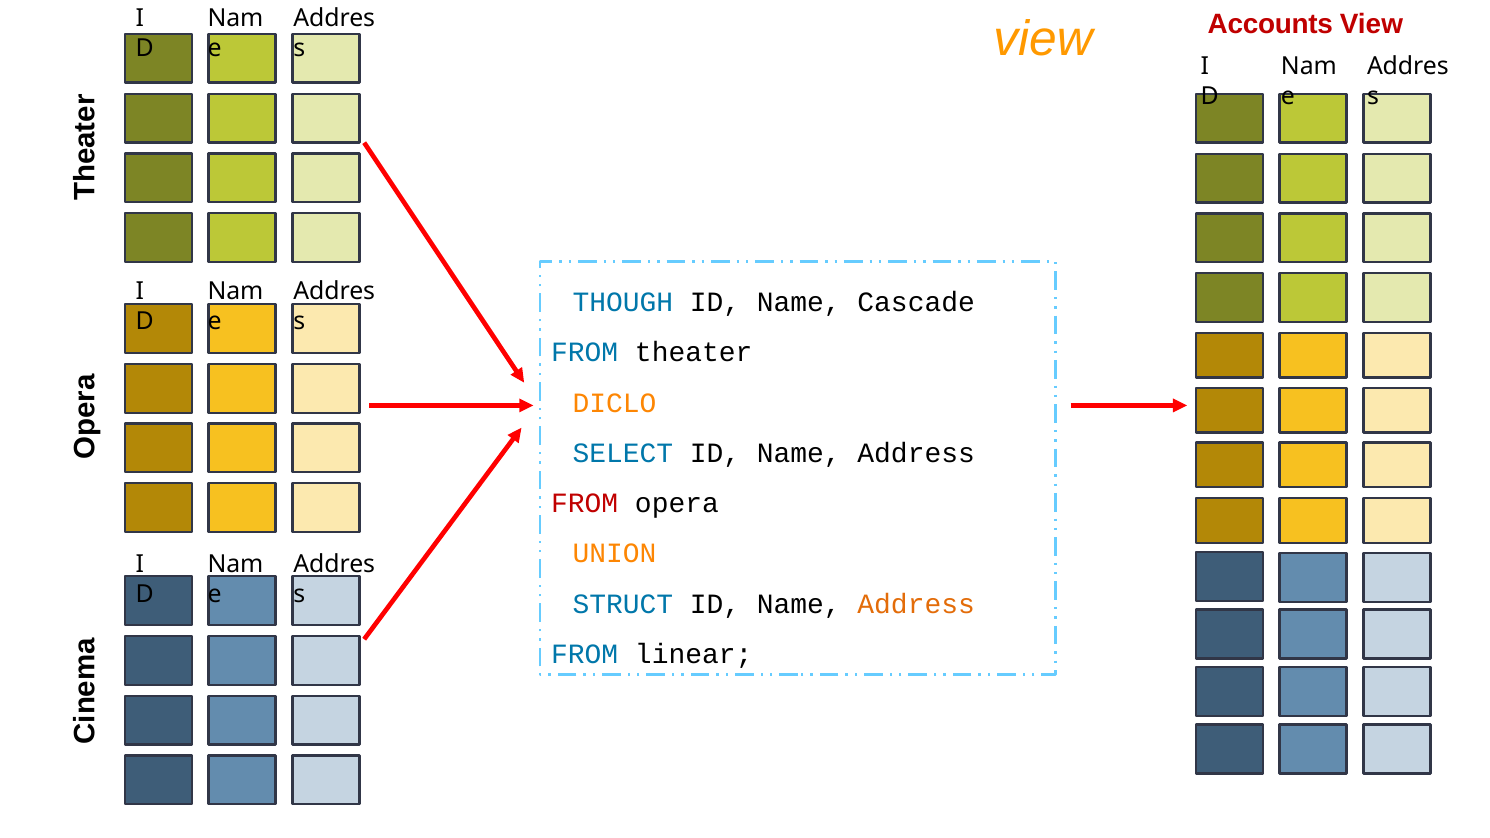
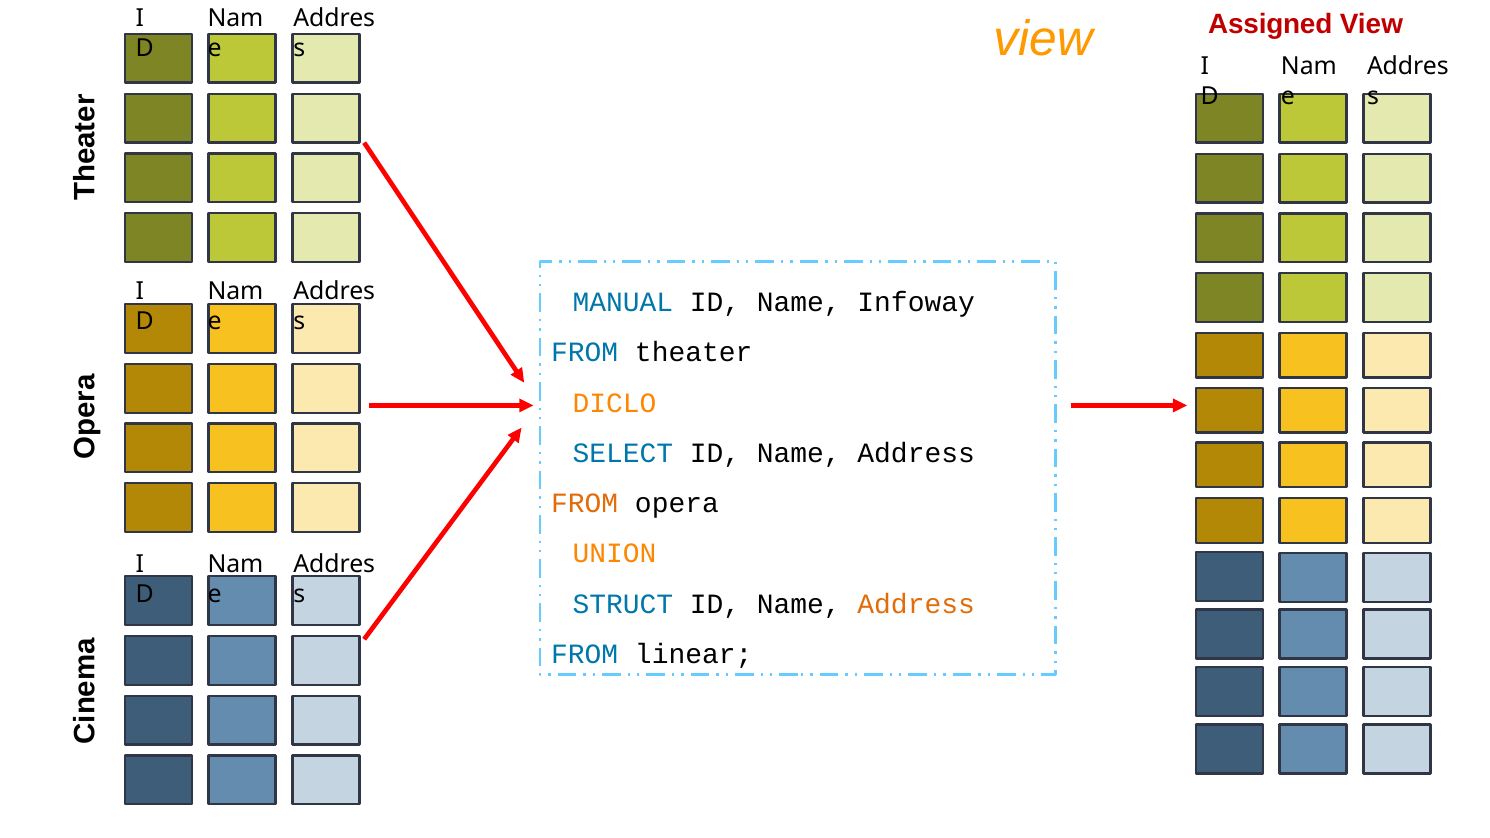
Accounts: Accounts -> Assigned
THOUGH: THOUGH -> MANUAL
Cascade: Cascade -> Infoway
FROM at (585, 504) colour: red -> orange
